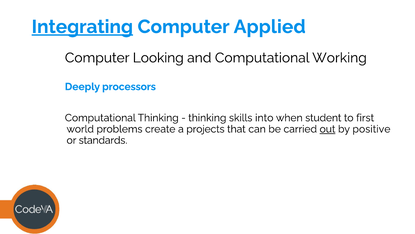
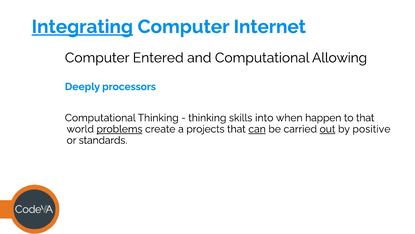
Applied: Applied -> Internet
Looking: Looking -> Entered
Working: Working -> Allowing
student: student -> happen
to first: first -> that
problems underline: none -> present
can underline: none -> present
